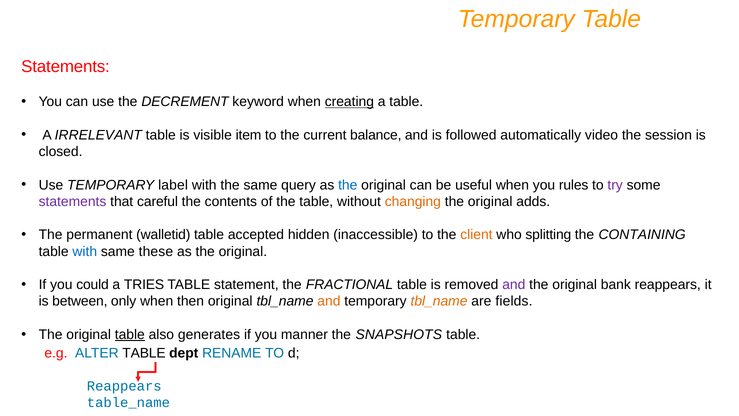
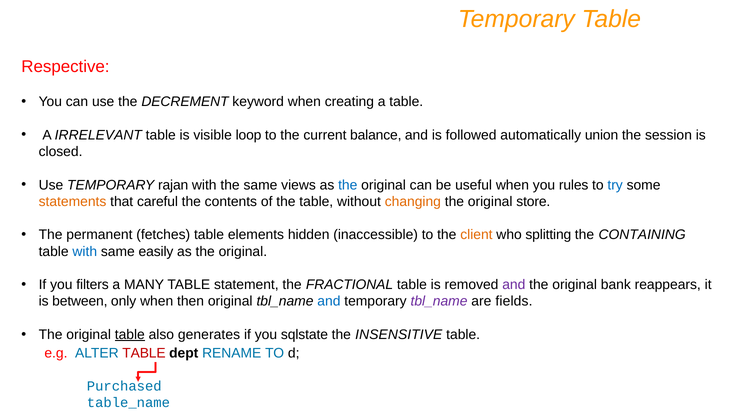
Statements at (66, 67): Statements -> Respective
creating underline: present -> none
item: item -> loop
video: video -> union
label: label -> rajan
query: query -> views
try colour: purple -> blue
statements at (72, 201) colour: purple -> orange
adds: adds -> store
walletid: walletid -> fetches
accepted: accepted -> elements
these: these -> easily
could: could -> filters
TRIES: TRIES -> MANY
and at (329, 301) colour: orange -> blue
tbl_name at (439, 301) colour: orange -> purple
manner: manner -> sqlstate
SNAPSHOTS: SNAPSHOTS -> INSENSITIVE
TABLE at (144, 353) colour: black -> red
Reappears at (124, 386): Reappears -> Purchased
